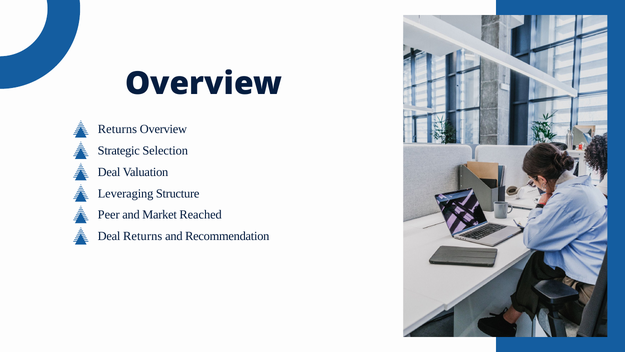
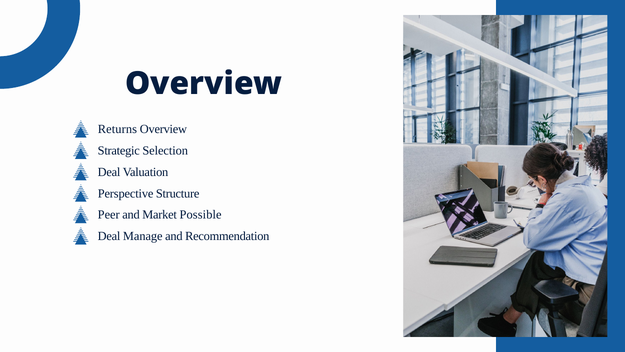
Leveraging: Leveraging -> Perspective
Reached: Reached -> Possible
Deal Returns: Returns -> Manage
